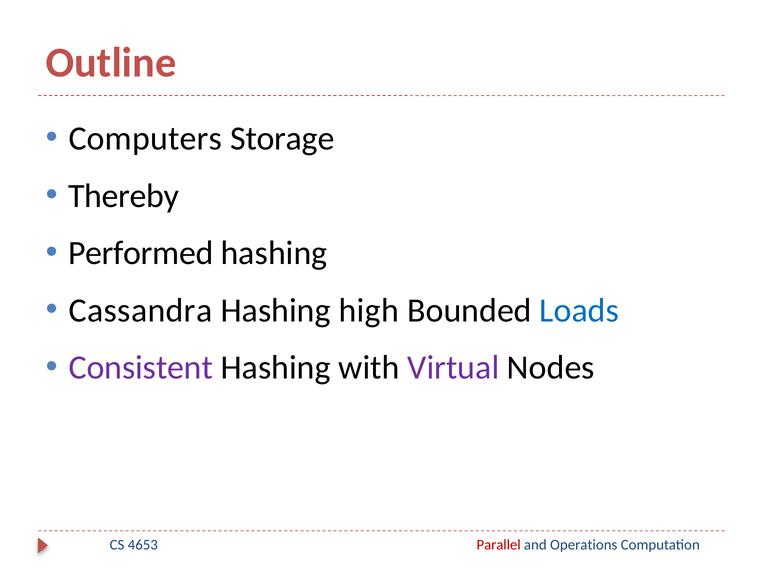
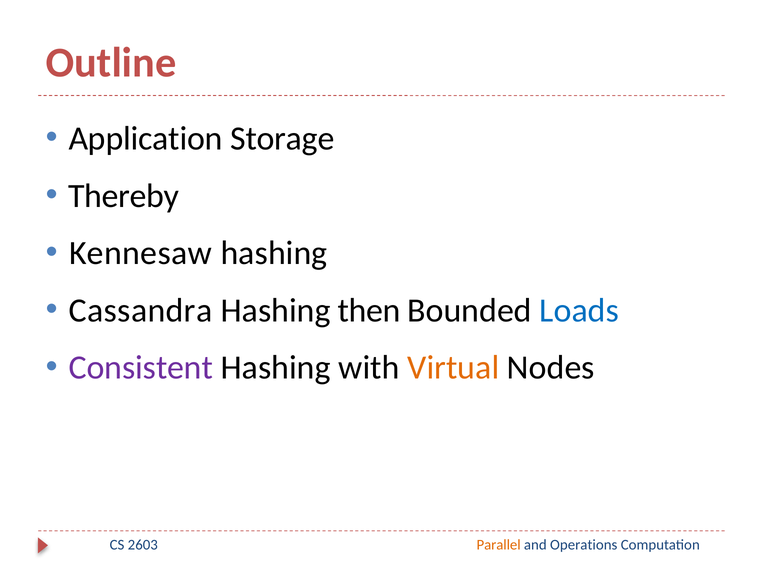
Computers: Computers -> Application
Performed: Performed -> Kennesaw
high: high -> then
Virtual colour: purple -> orange
4653: 4653 -> 2603
Parallel colour: red -> orange
